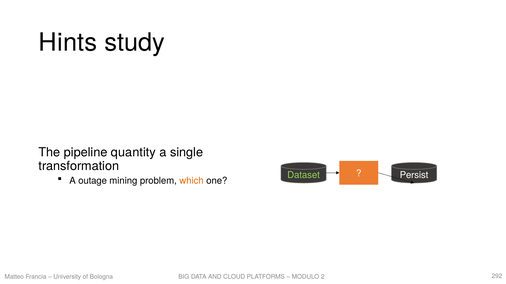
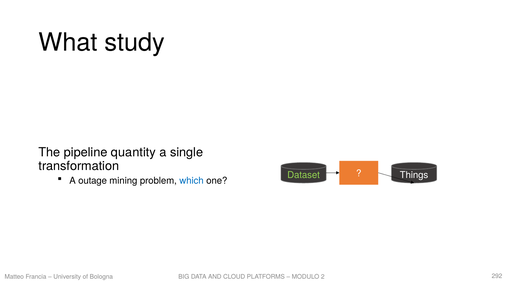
Hints: Hints -> What
Persist: Persist -> Things
which colour: orange -> blue
